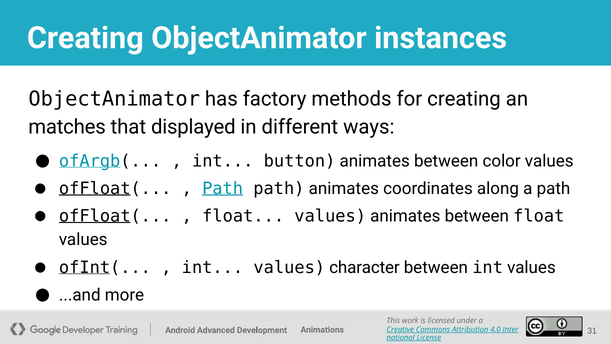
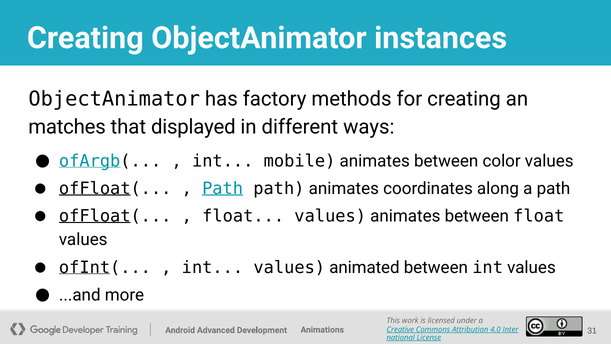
button: button -> mobile
character: character -> animated
